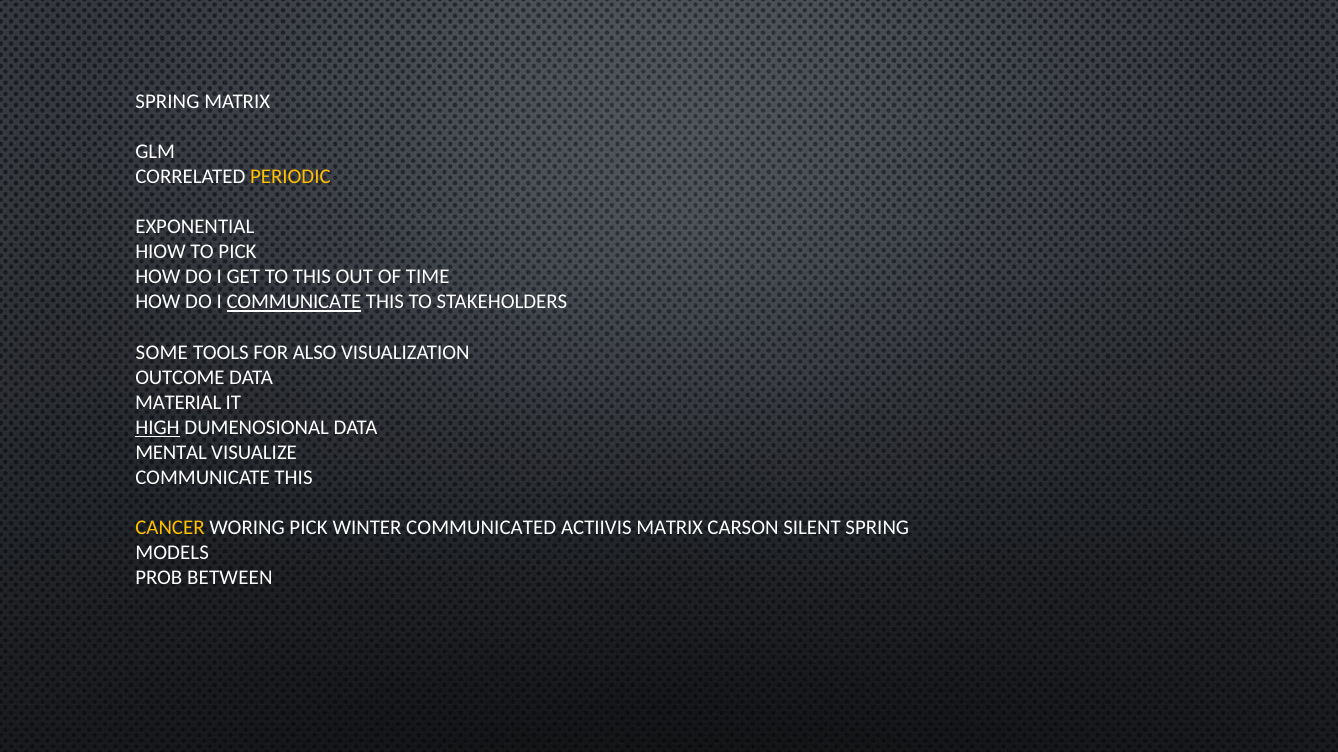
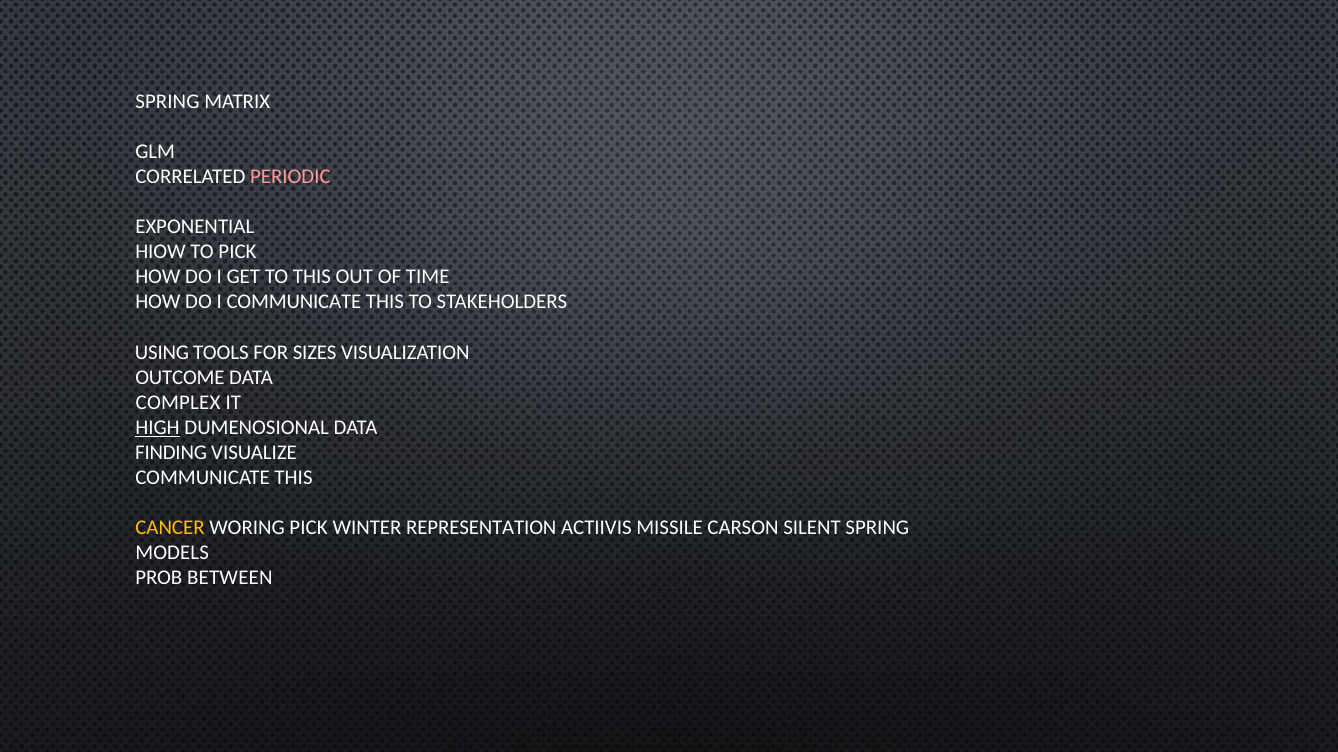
PERIODIC colour: yellow -> pink
COMMUNICATE at (294, 302) underline: present -> none
SOME: SOME -> USING
ALSO: ALSO -> SIZES
MATERIAL: MATERIAL -> COMPLEX
MENTAL: MENTAL -> FINDING
COMMUNICATED: COMMUNICATED -> REPRESENTATION
ACTIIVIS MATRIX: MATRIX -> MISSILE
